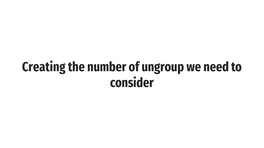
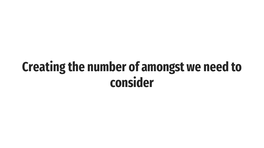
ungroup: ungroup -> amongst
